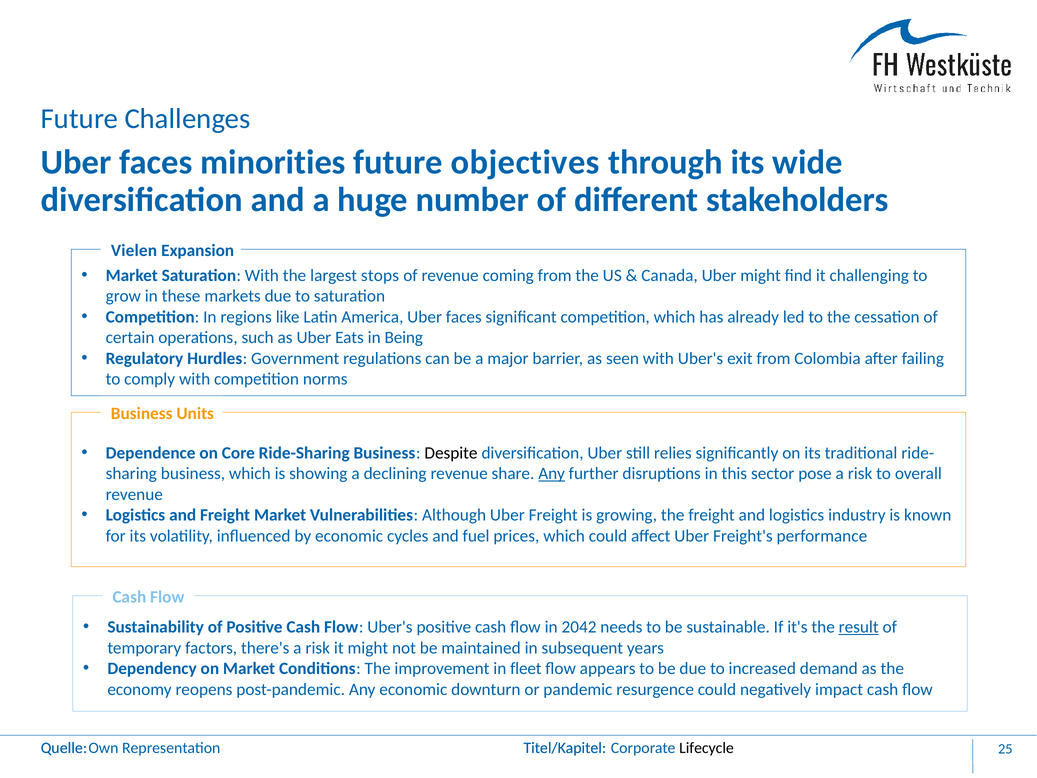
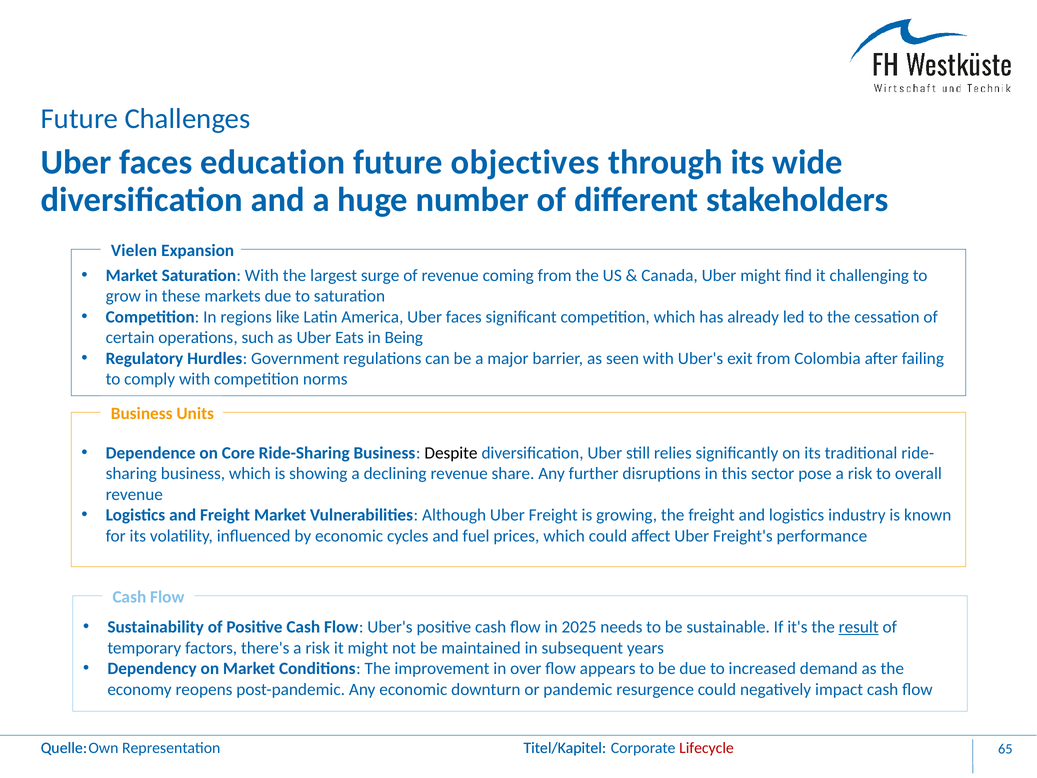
minorities: minorities -> education
stops: stops -> surge
Any at (552, 473) underline: present -> none
2042: 2042 -> 2025
fleet: fleet -> over
25: 25 -> 65
Lifecycle colour: black -> red
